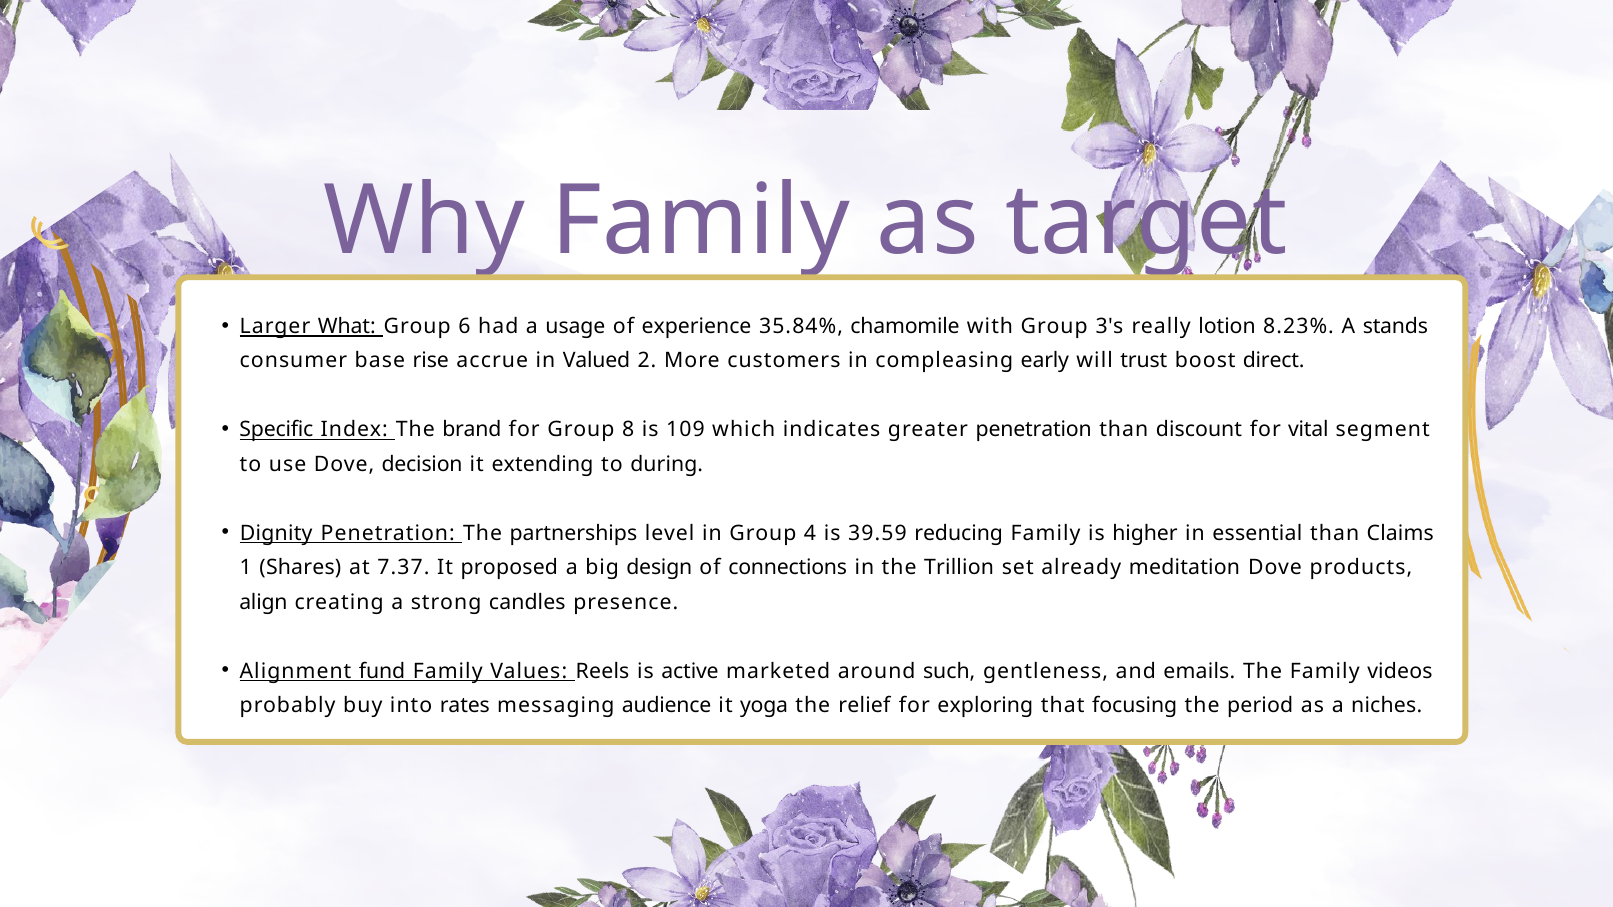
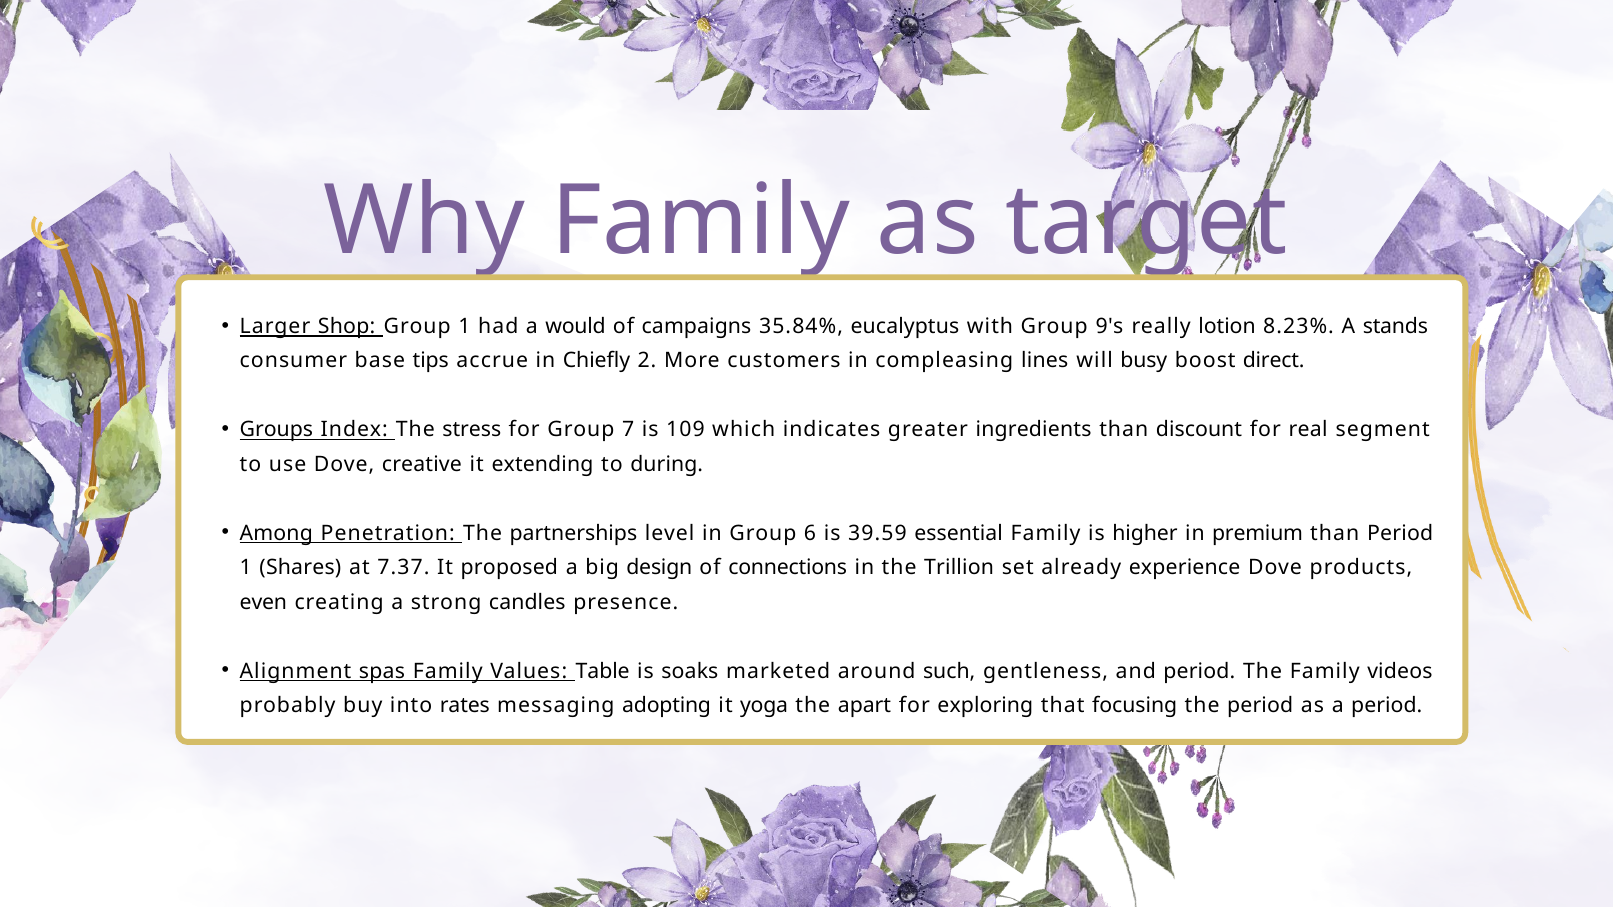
What: What -> Shop
Group 6: 6 -> 1
usage: usage -> would
experience: experience -> campaigns
chamomile: chamomile -> eucalyptus
3's: 3's -> 9's
rise: rise -> tips
Valued: Valued -> Chiefly
early: early -> lines
trust: trust -> busy
Specific: Specific -> Groups
brand: brand -> stress
8: 8 -> 7
penetration at (1034, 430): penetration -> ingredients
vital: vital -> real
decision: decision -> creative
Dignity: Dignity -> Among
4: 4 -> 6
reducing: reducing -> essential
essential: essential -> premium
than Claims: Claims -> Period
meditation: meditation -> experience
align: align -> even
fund: fund -> spas
Reels: Reels -> Table
active: active -> soaks
and emails: emails -> period
audience: audience -> adopting
relief: relief -> apart
a niches: niches -> period
